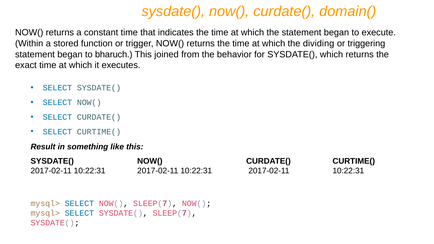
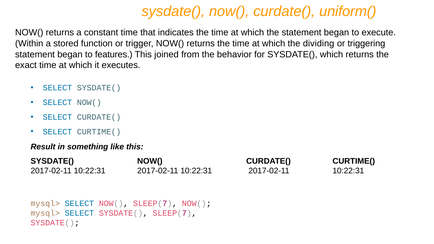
domain(: domain( -> uniform(
bharuch: bharuch -> features
